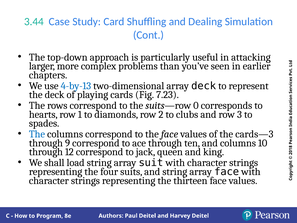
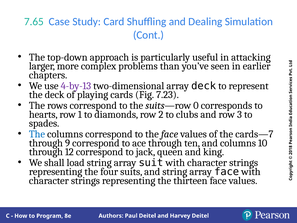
3.44: 3.44 -> 7.65
4-by-13 colour: blue -> purple
cards—3: cards—3 -> cards—7
